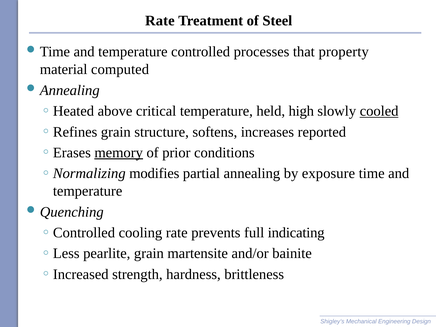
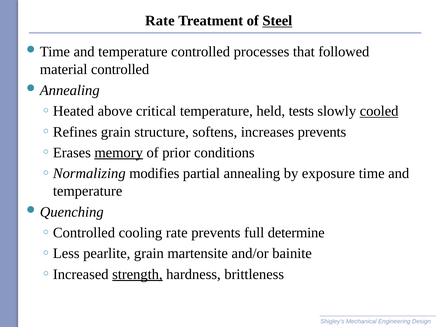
Steel underline: none -> present
property: property -> followed
material computed: computed -> controlled
high: high -> tests
increases reported: reported -> prevents
indicating: indicating -> determine
strength underline: none -> present
